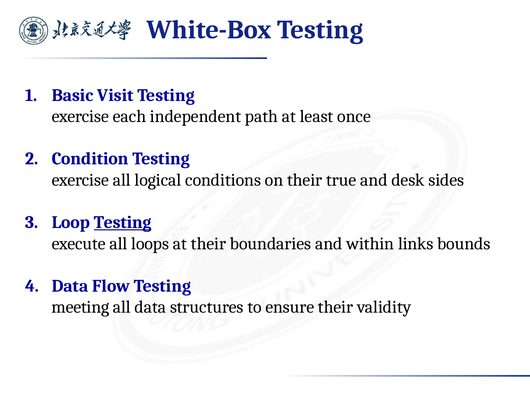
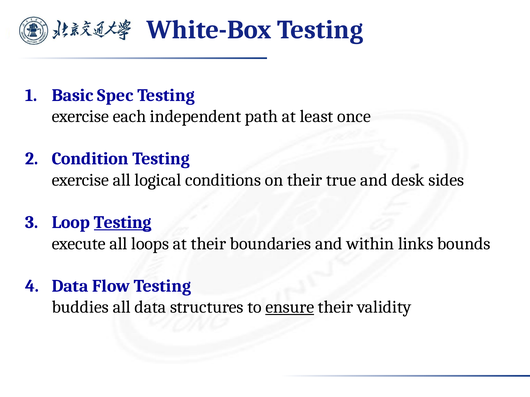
Visit: Visit -> Spec
meeting: meeting -> buddies
ensure underline: none -> present
